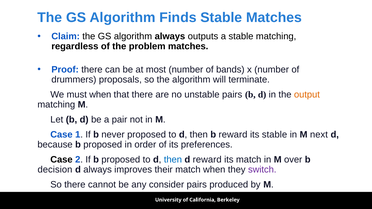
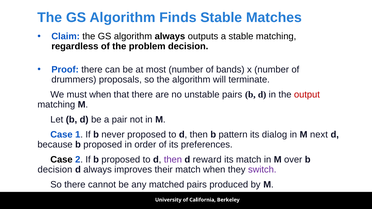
problem matches: matches -> decision
output colour: orange -> red
b reward: reward -> pattern
its stable: stable -> dialog
then at (173, 160) colour: blue -> purple
consider: consider -> matched
